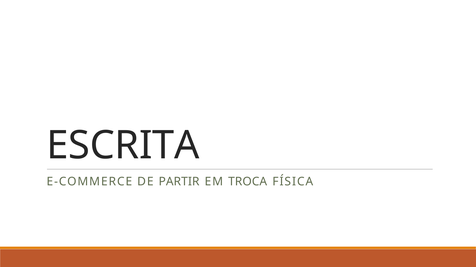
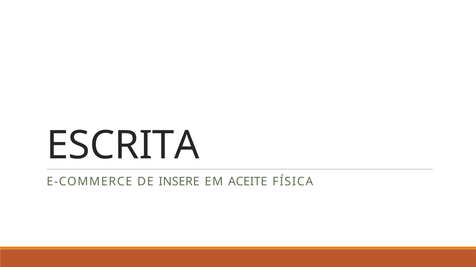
PARTIR: PARTIR -> INSERE
TROCA: TROCA -> ACEITE
